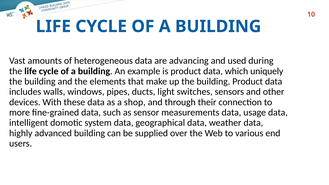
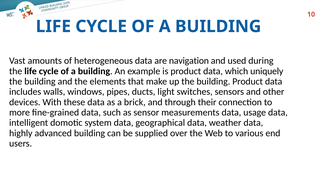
advancing: advancing -> navigation
shop: shop -> brick
